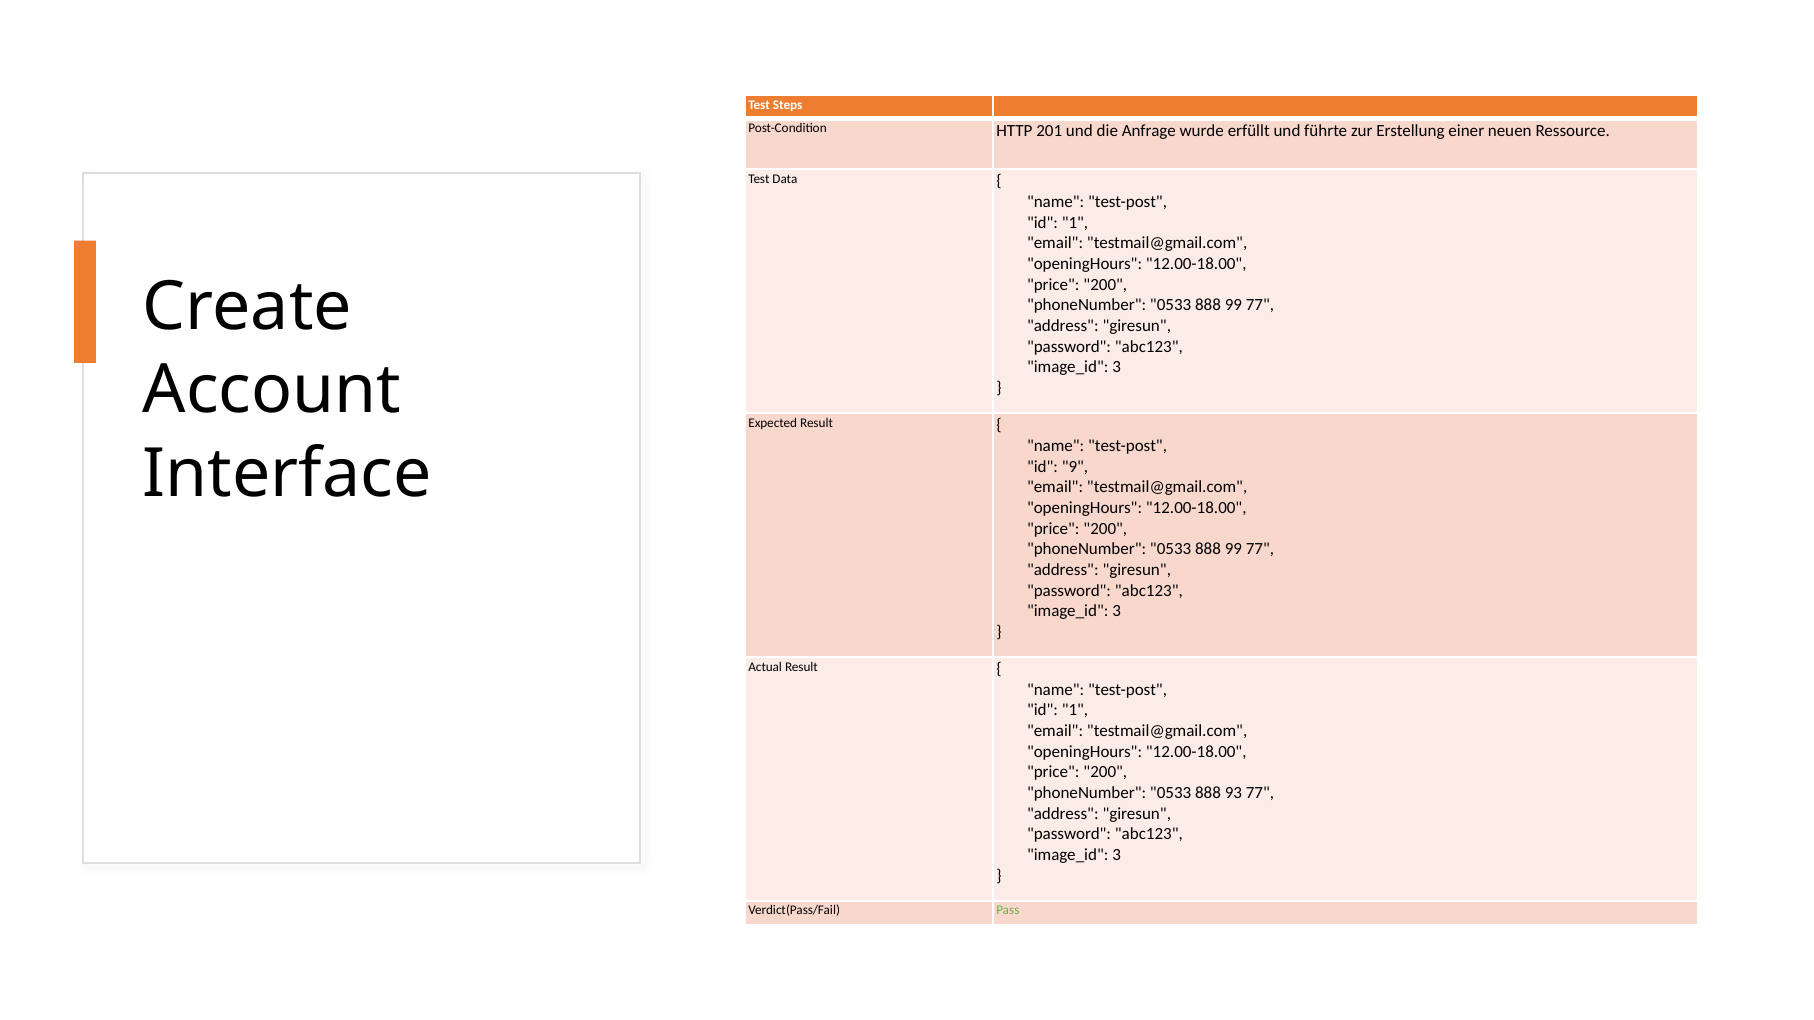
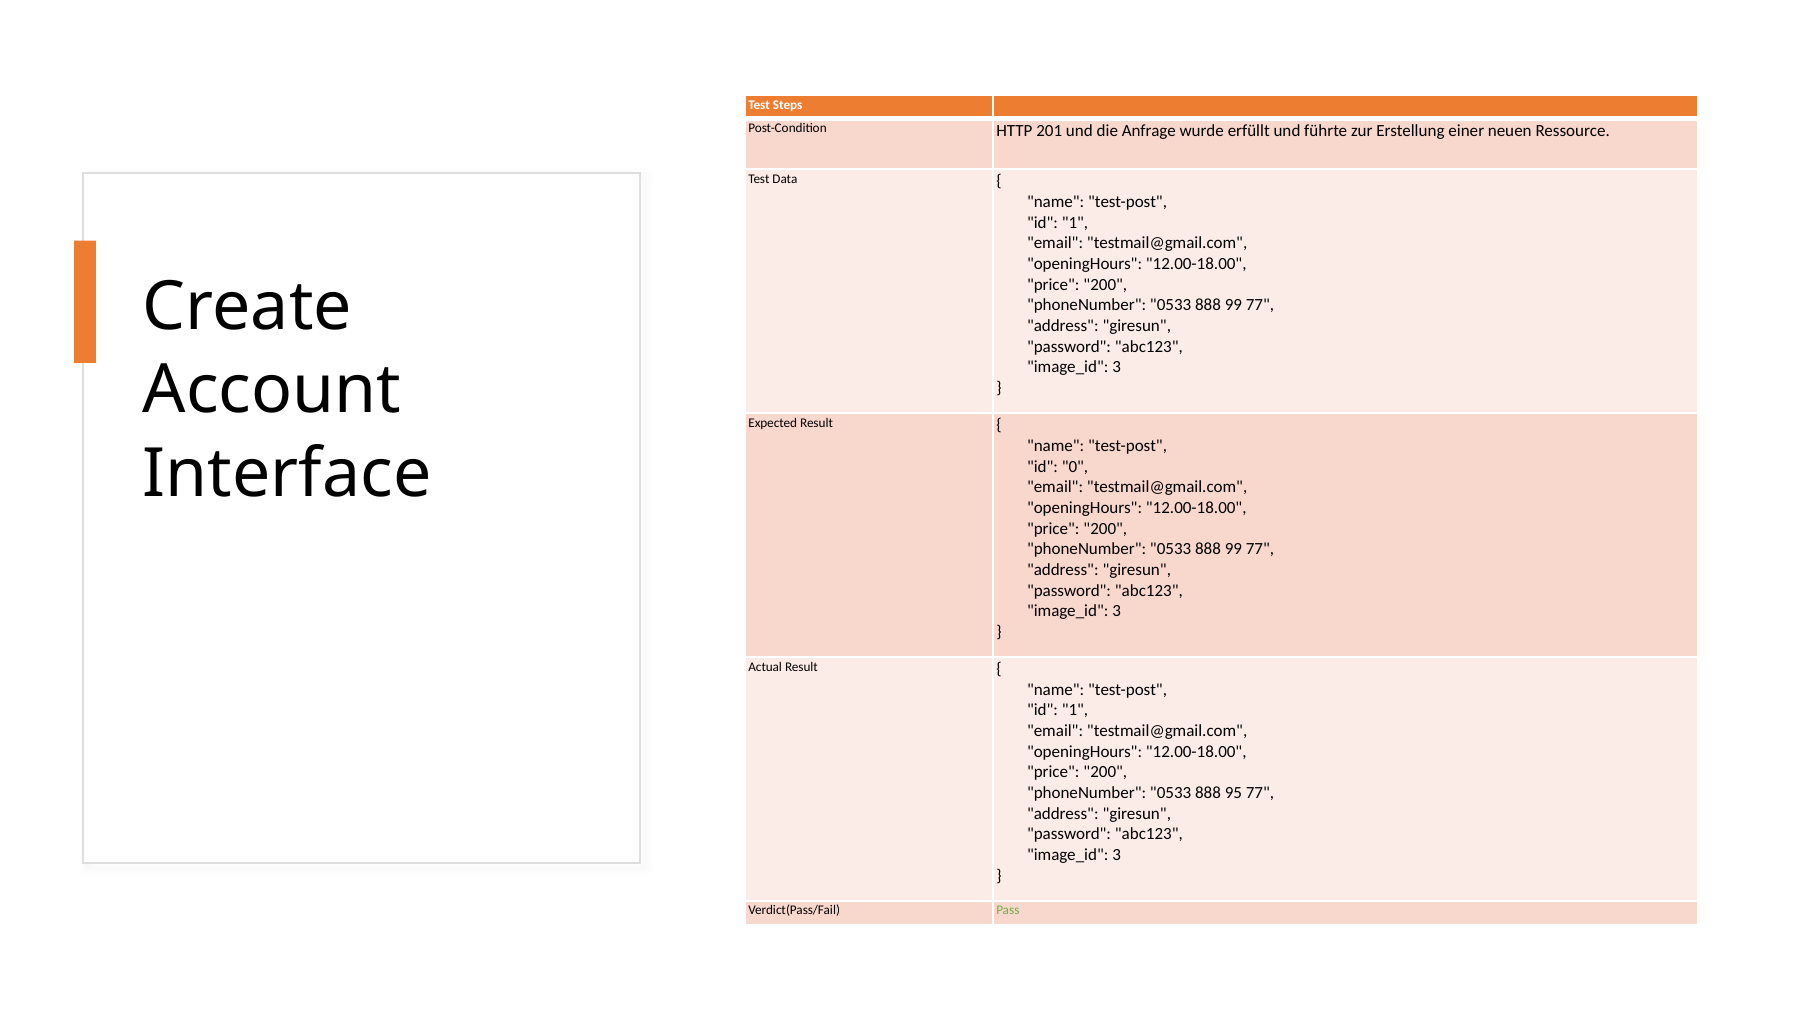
9: 9 -> 0
93: 93 -> 95
